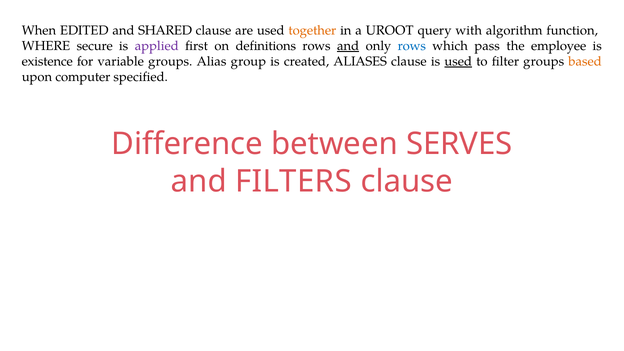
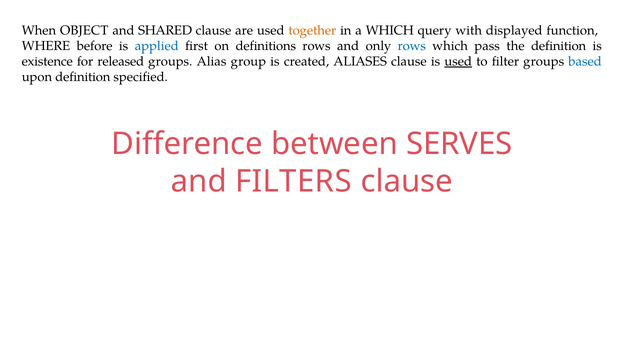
EDITED: EDITED -> OBJECT
a UROOT: UROOT -> WHICH
algorithm: algorithm -> displayed
secure: secure -> before
applied colour: purple -> blue
and at (348, 46) underline: present -> none
the employee: employee -> definition
variable: variable -> released
based colour: orange -> blue
upon computer: computer -> definition
